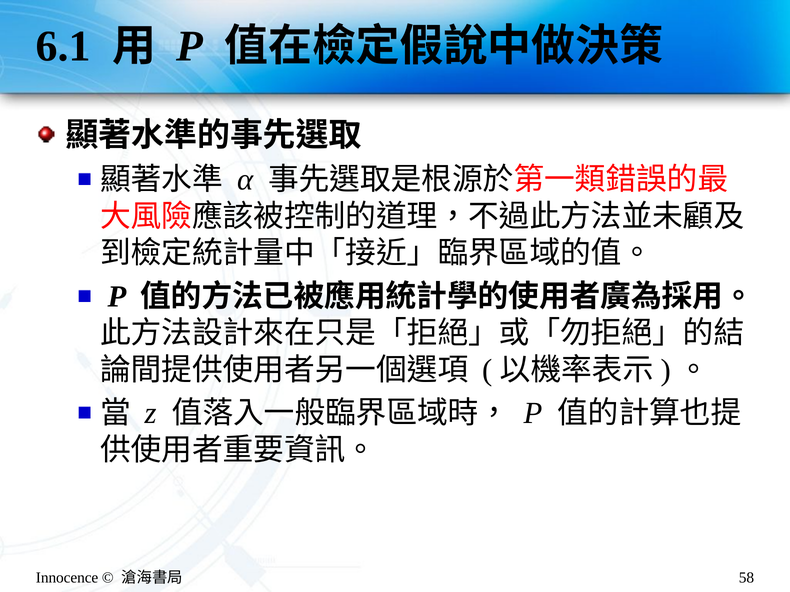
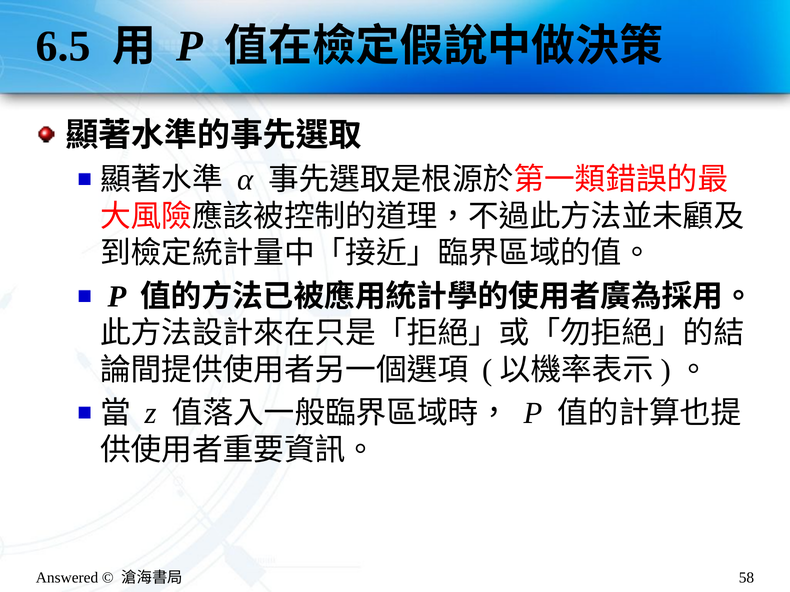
6.1: 6.1 -> 6.5
Innocence: Innocence -> Answered
